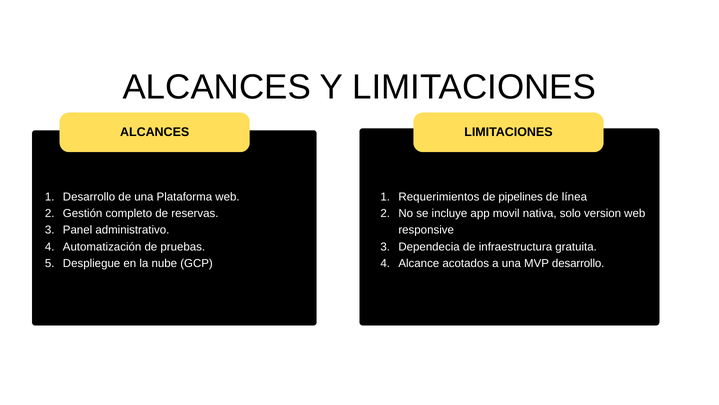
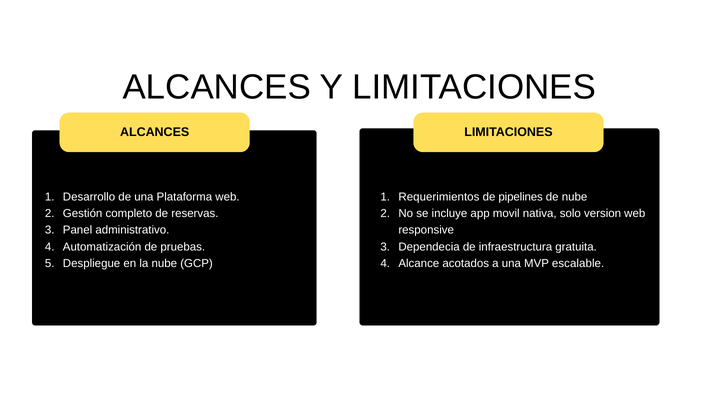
de línea: línea -> nube
MVP desarrollo: desarrollo -> escalable
